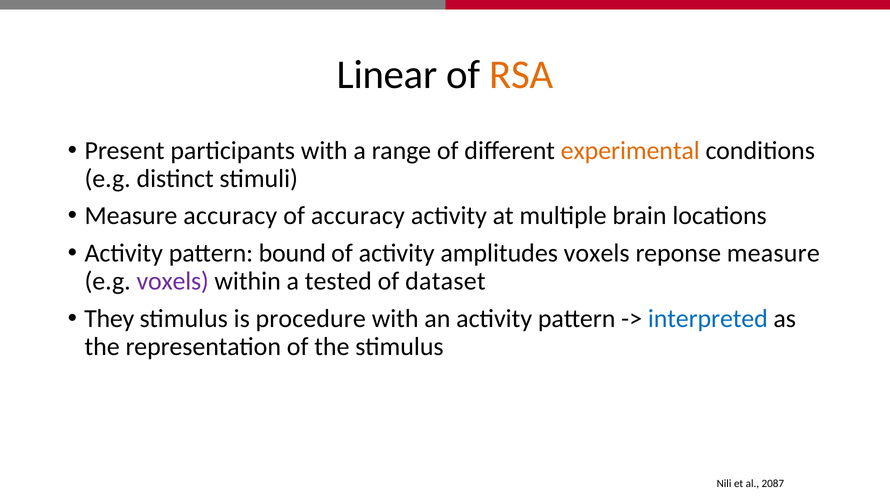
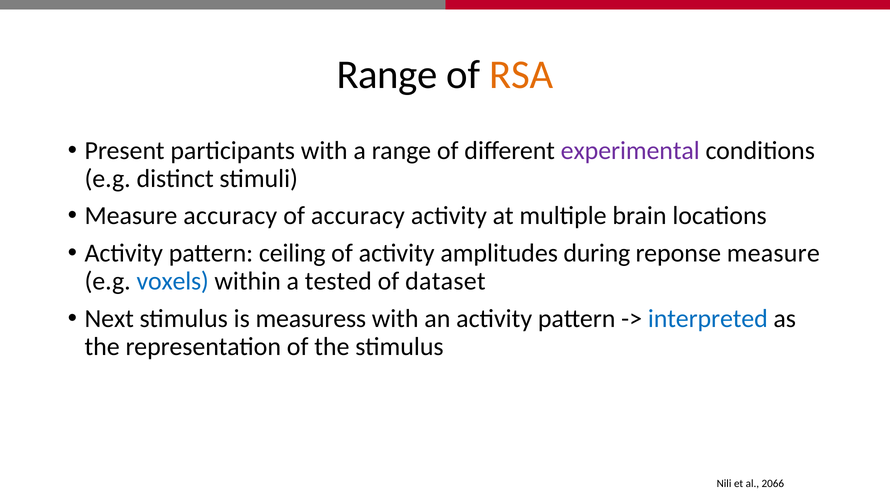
Linear at (387, 75): Linear -> Range
experimental colour: orange -> purple
bound: bound -> ceiling
amplitudes voxels: voxels -> during
voxels at (173, 281) colour: purple -> blue
They: They -> Next
procedure: procedure -> measuress
2087: 2087 -> 2066
